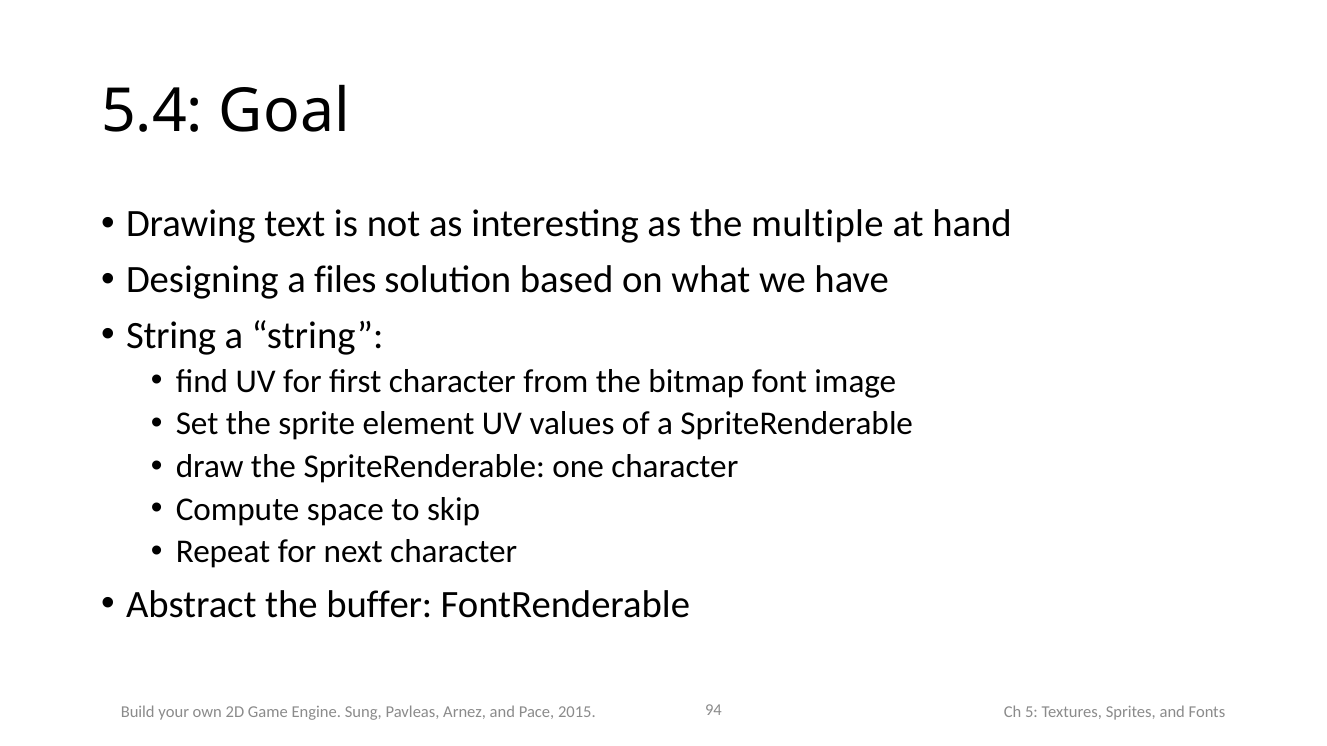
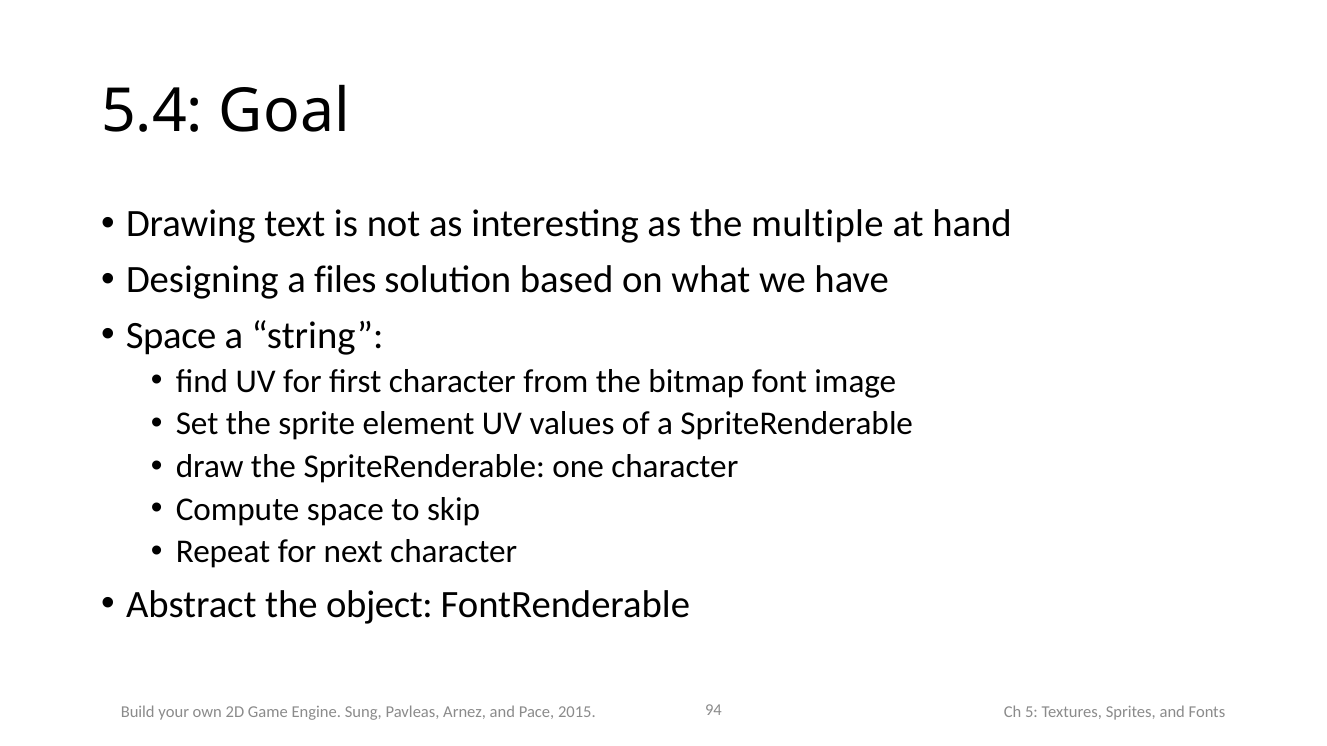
String at (171, 336): String -> Space
buffer: buffer -> object
